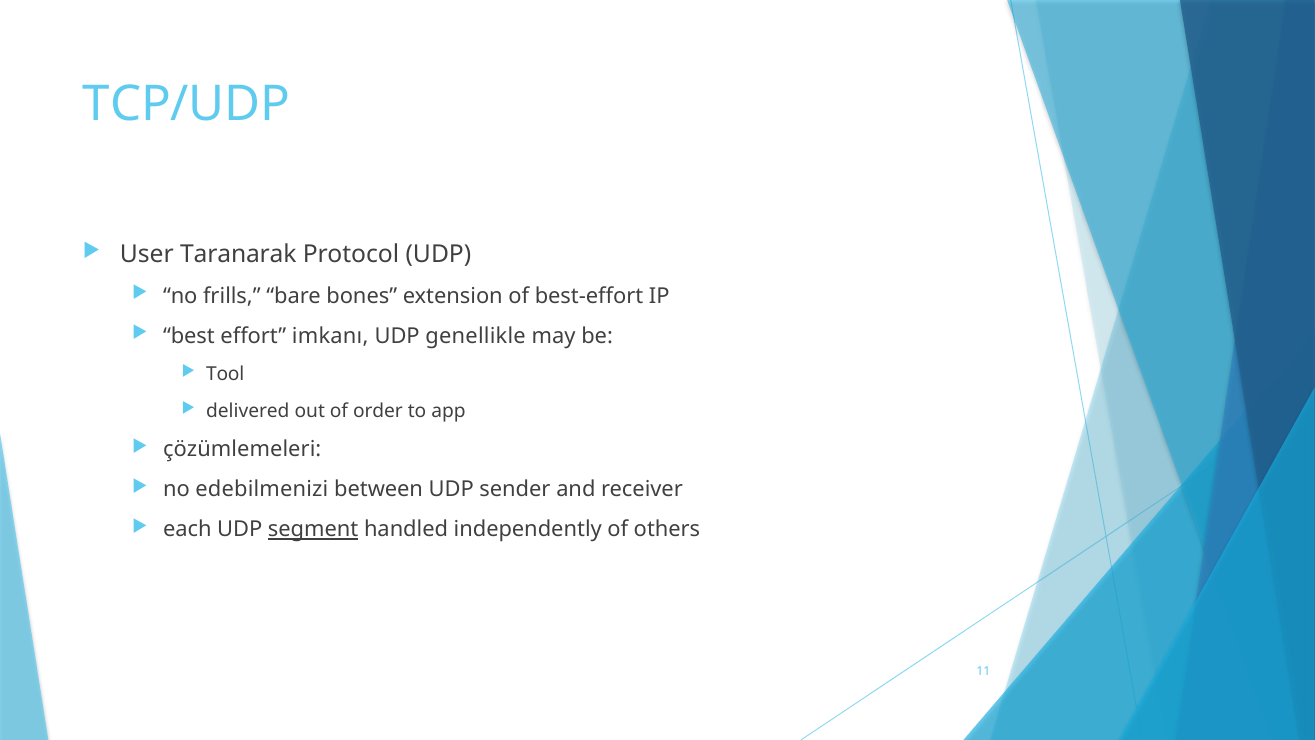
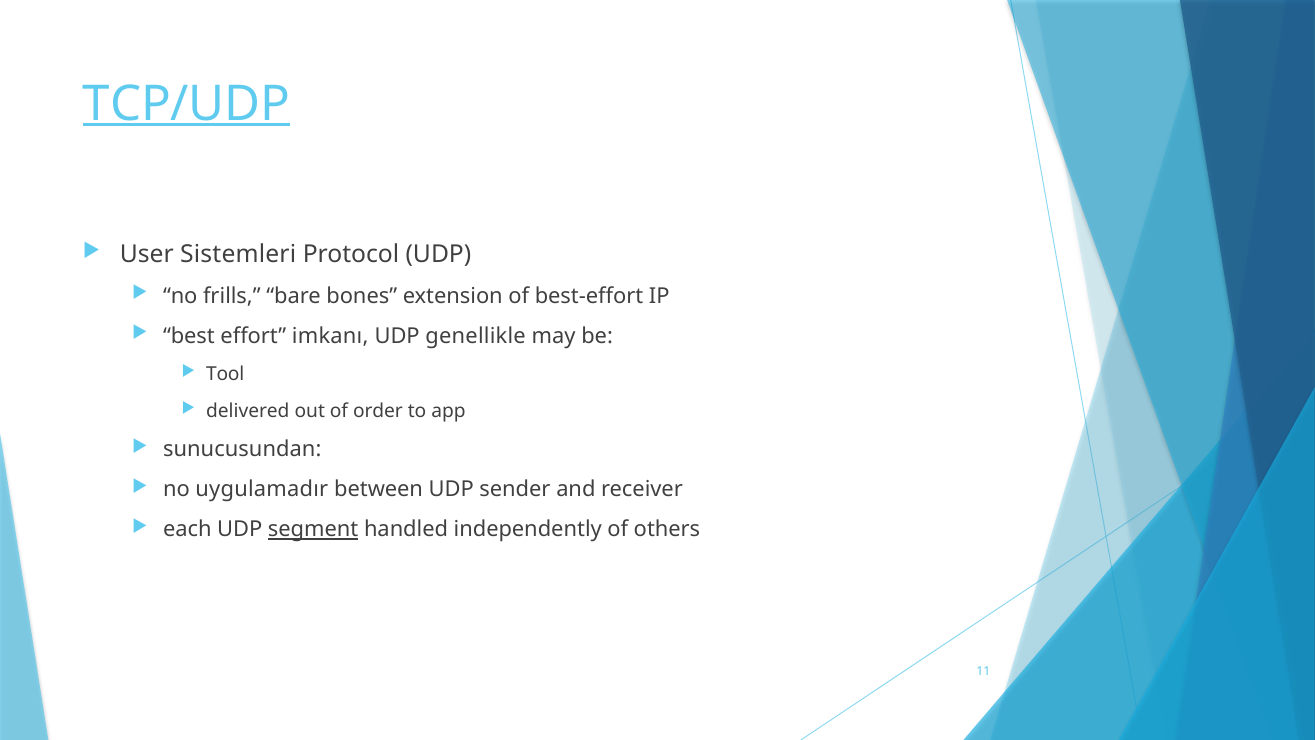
TCP/UDP underline: none -> present
Taranarak: Taranarak -> Sistemleri
çözümlemeleri: çözümlemeleri -> sunucusundan
edebilmenizi: edebilmenizi -> uygulamadır
